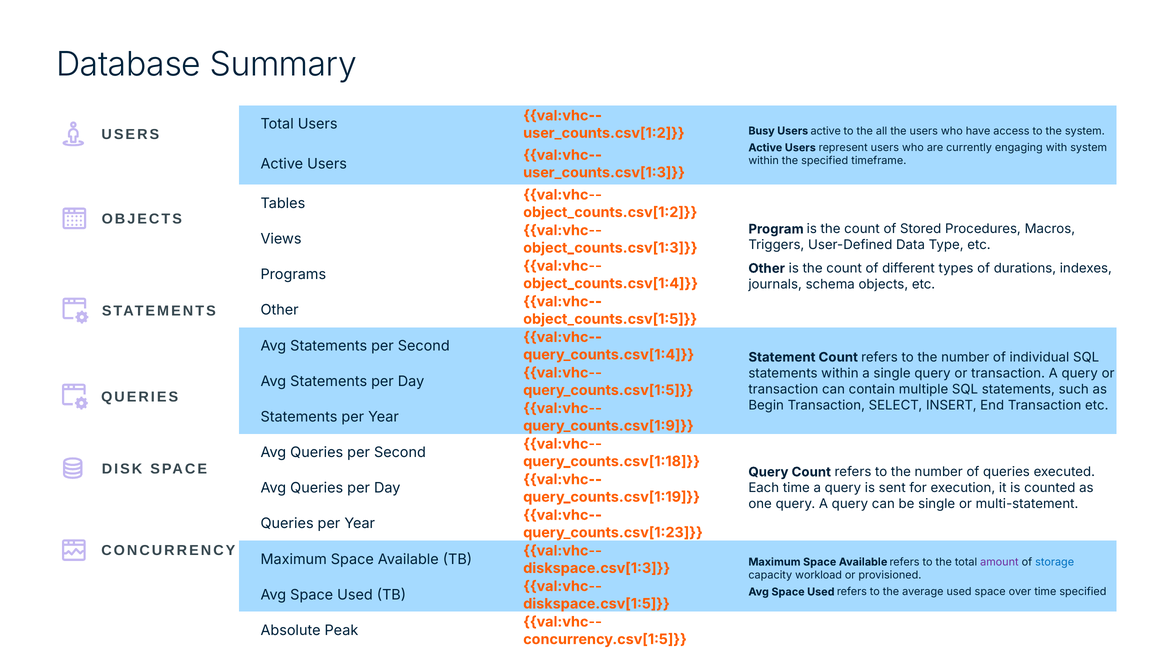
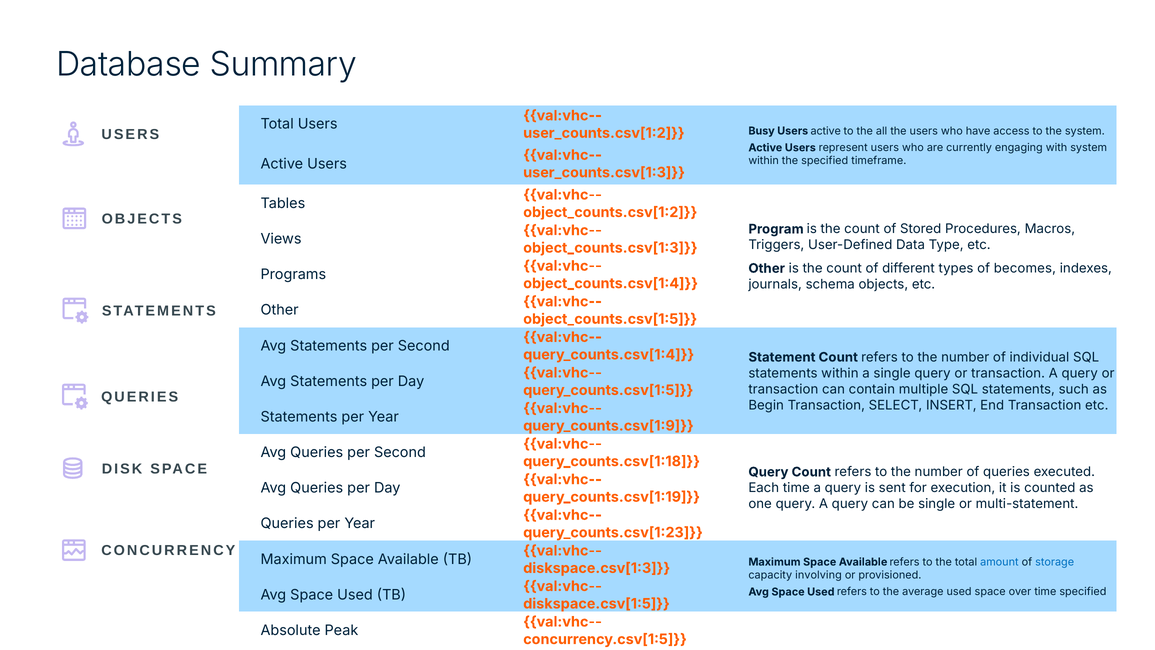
durations: durations -> becomes
amount colour: purple -> blue
workload: workload -> involving
